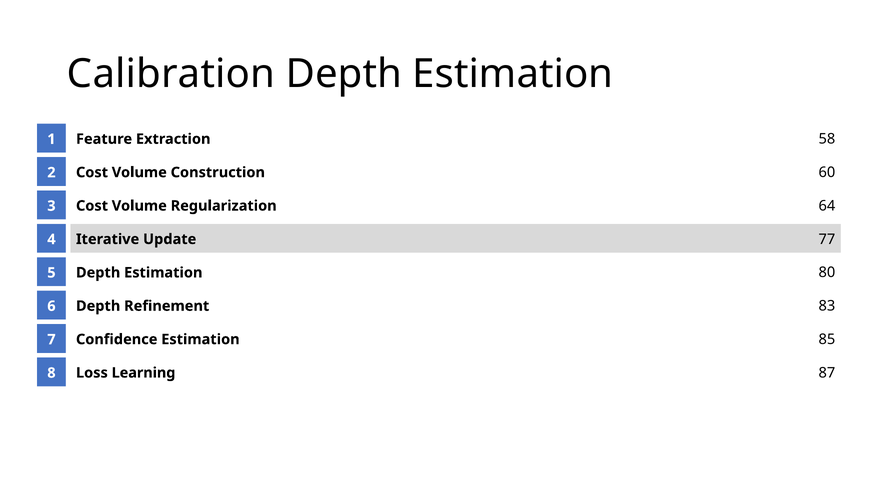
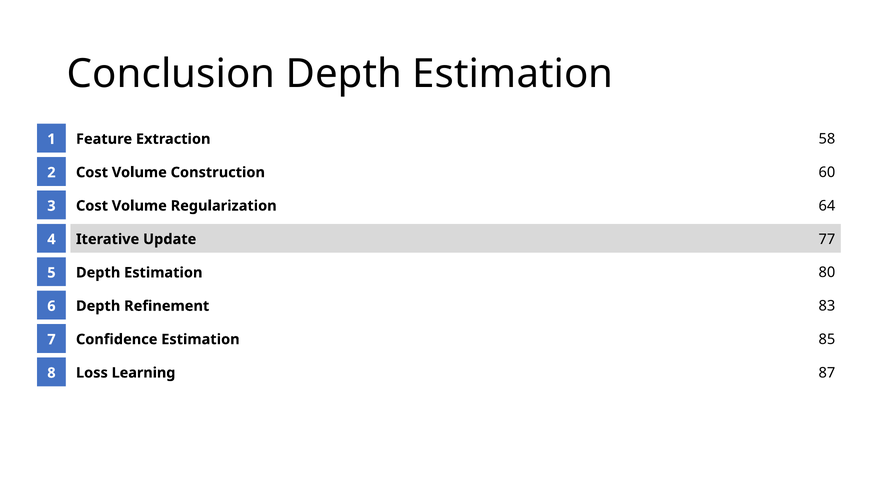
Calibration: Calibration -> Conclusion
